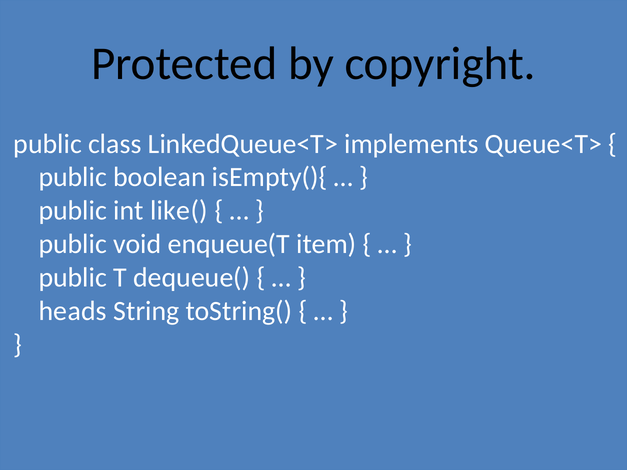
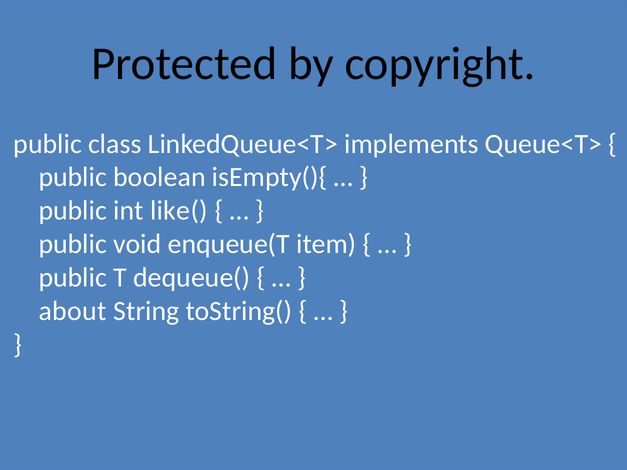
heads: heads -> about
